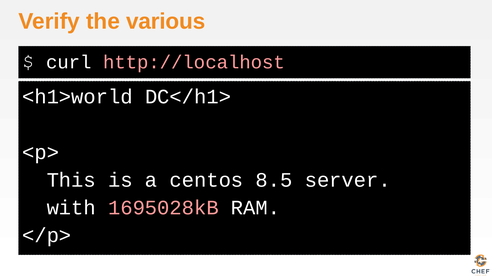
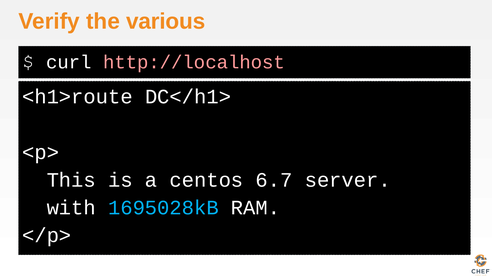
<h1>world: <h1>world -> <h1>route
8.5: 8.5 -> 6.7
1695028kB colour: pink -> light blue
